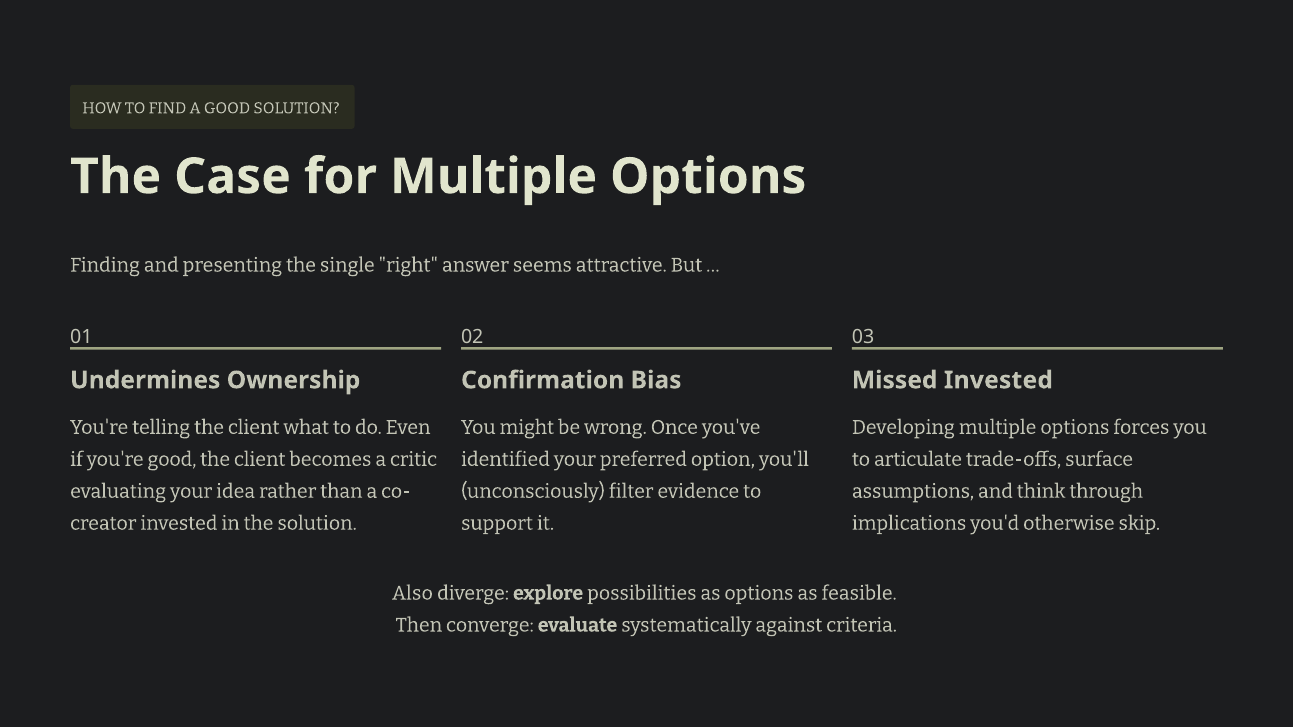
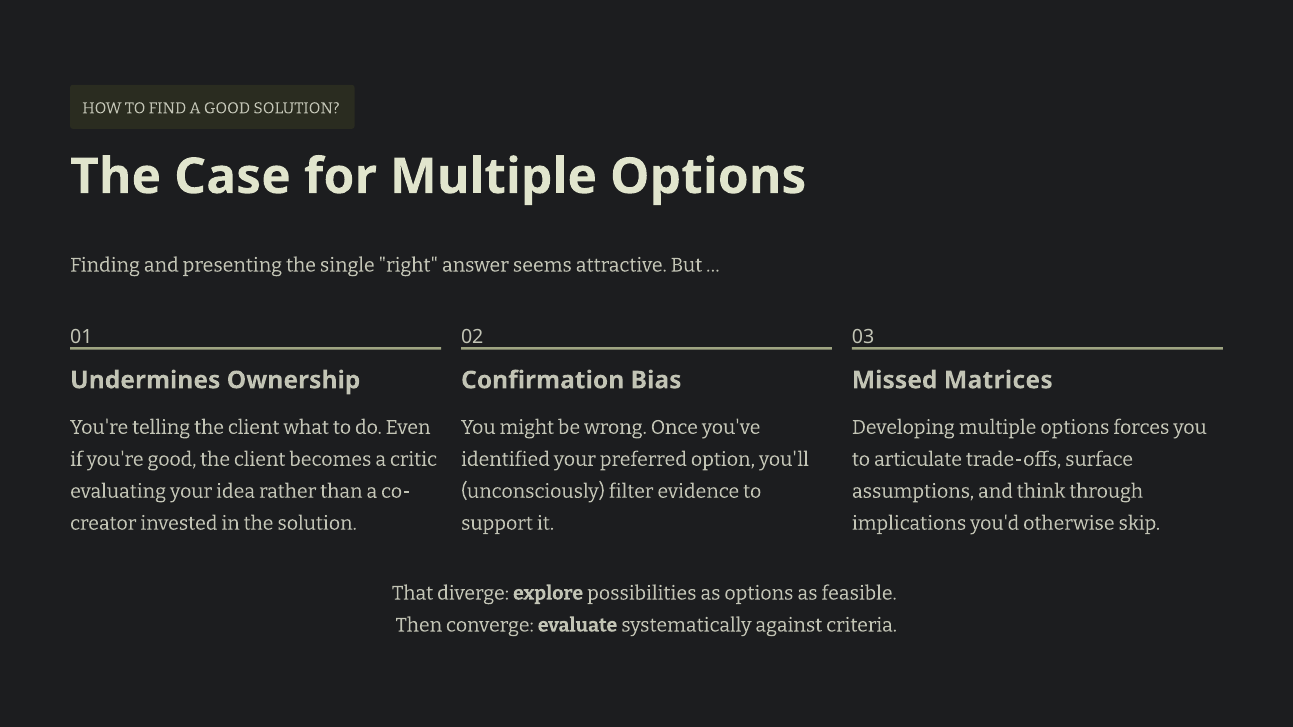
Missed Invested: Invested -> Matrices
Also: Also -> That
